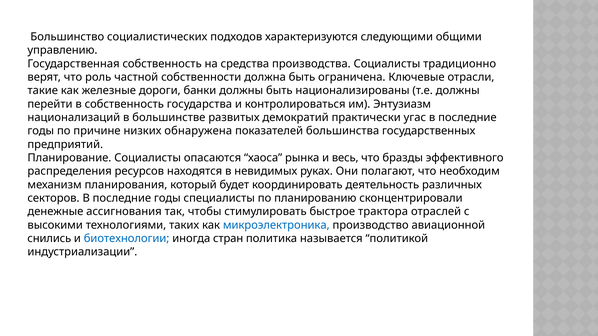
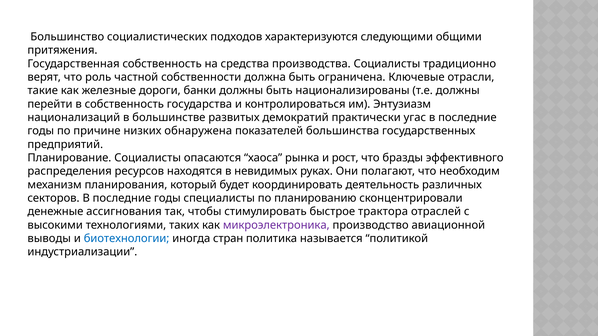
управлению: управлению -> притяжения
весь: весь -> рост
микроэлектроника colour: blue -> purple
снились: снились -> выводы
